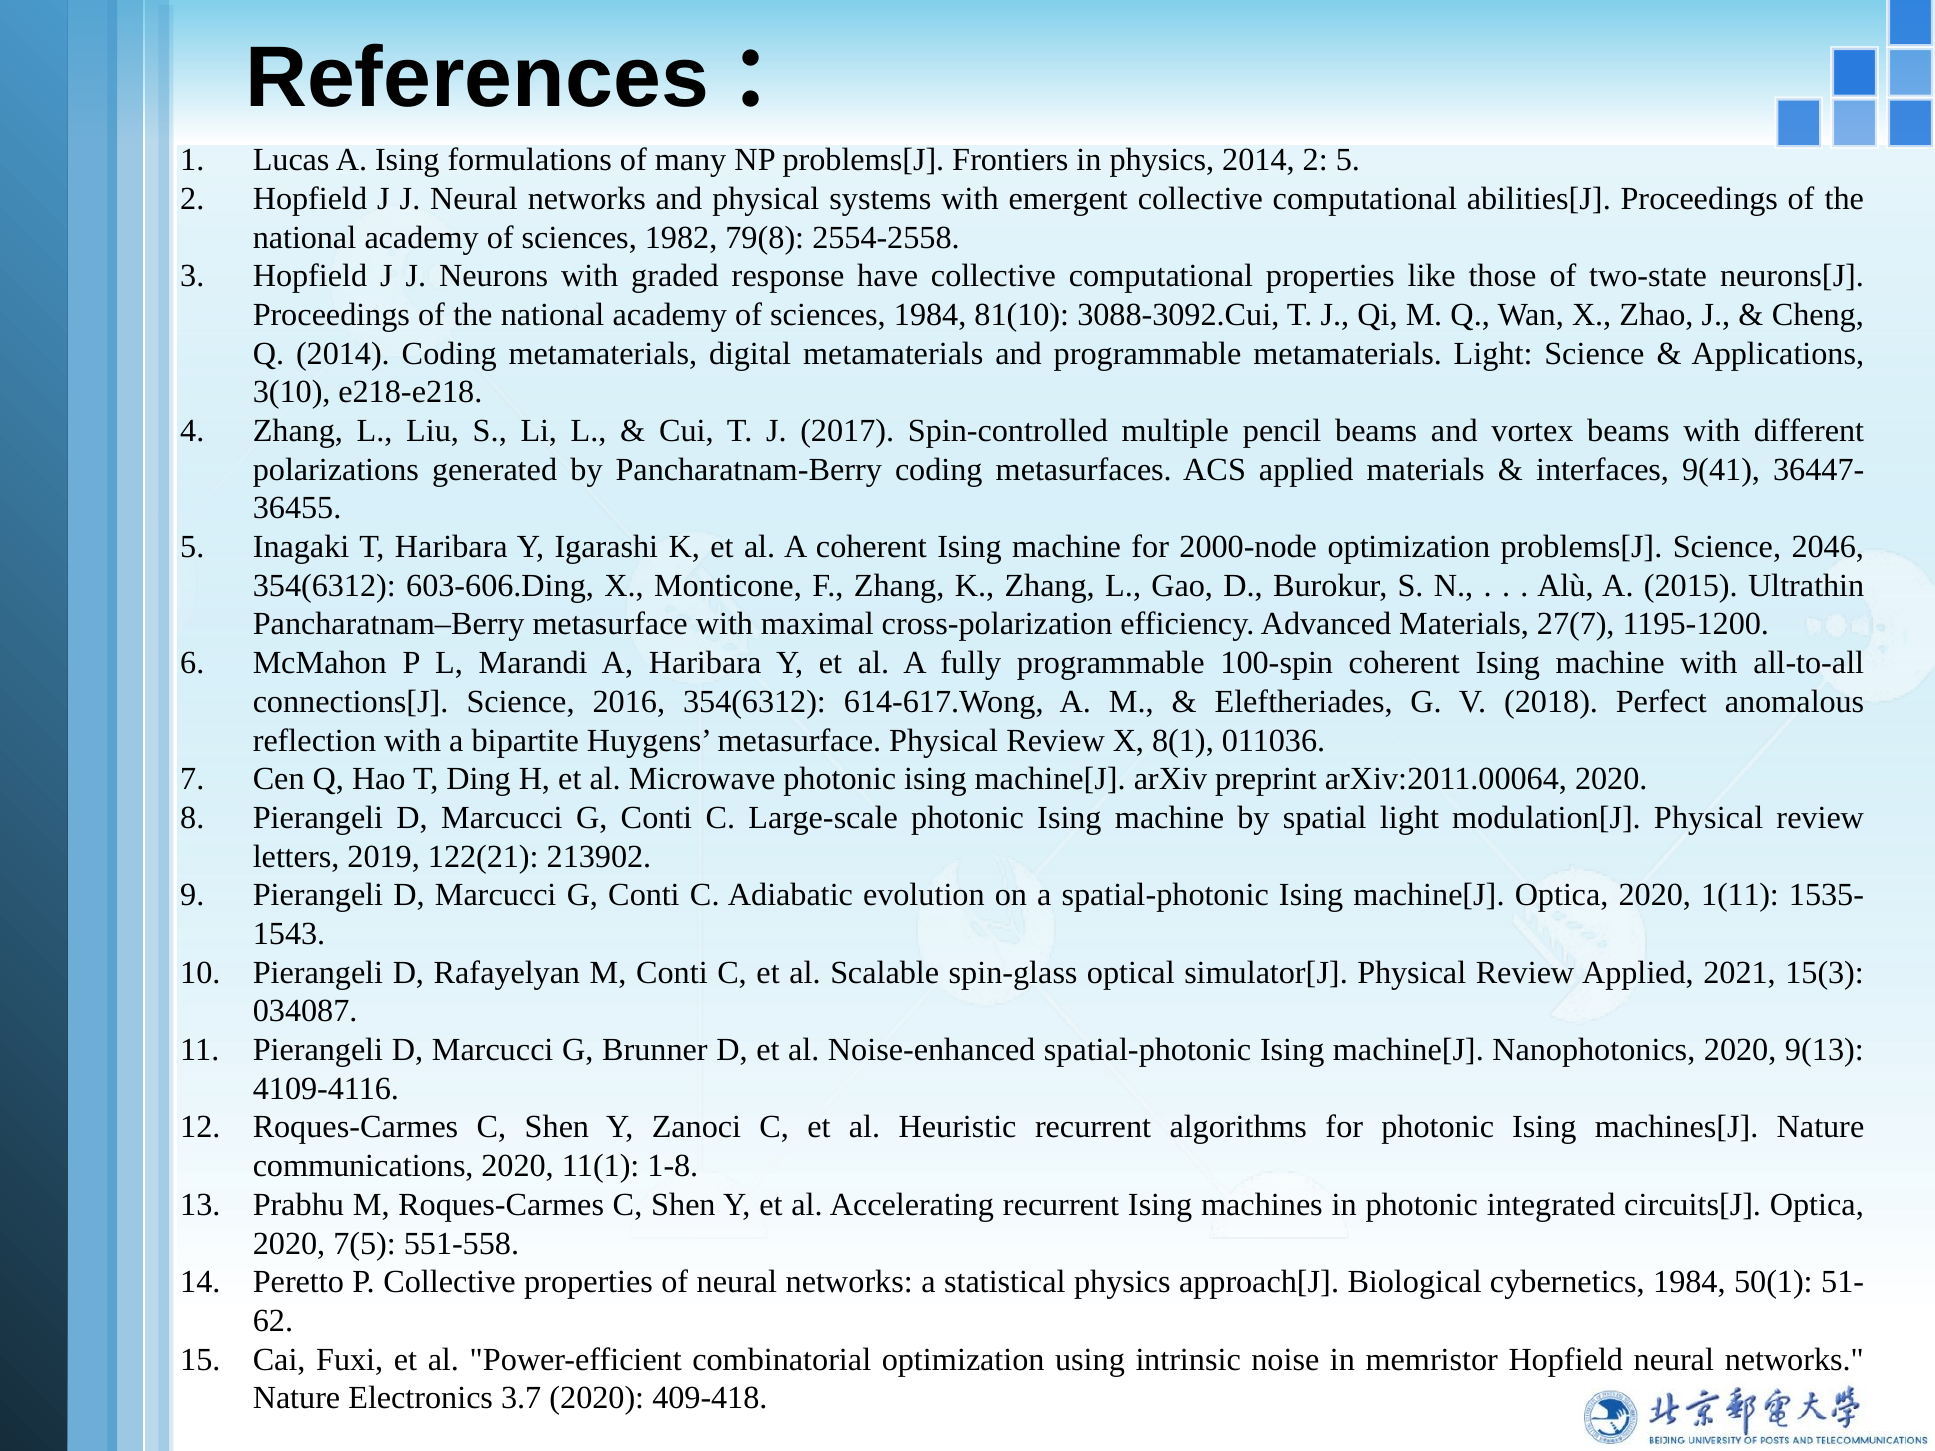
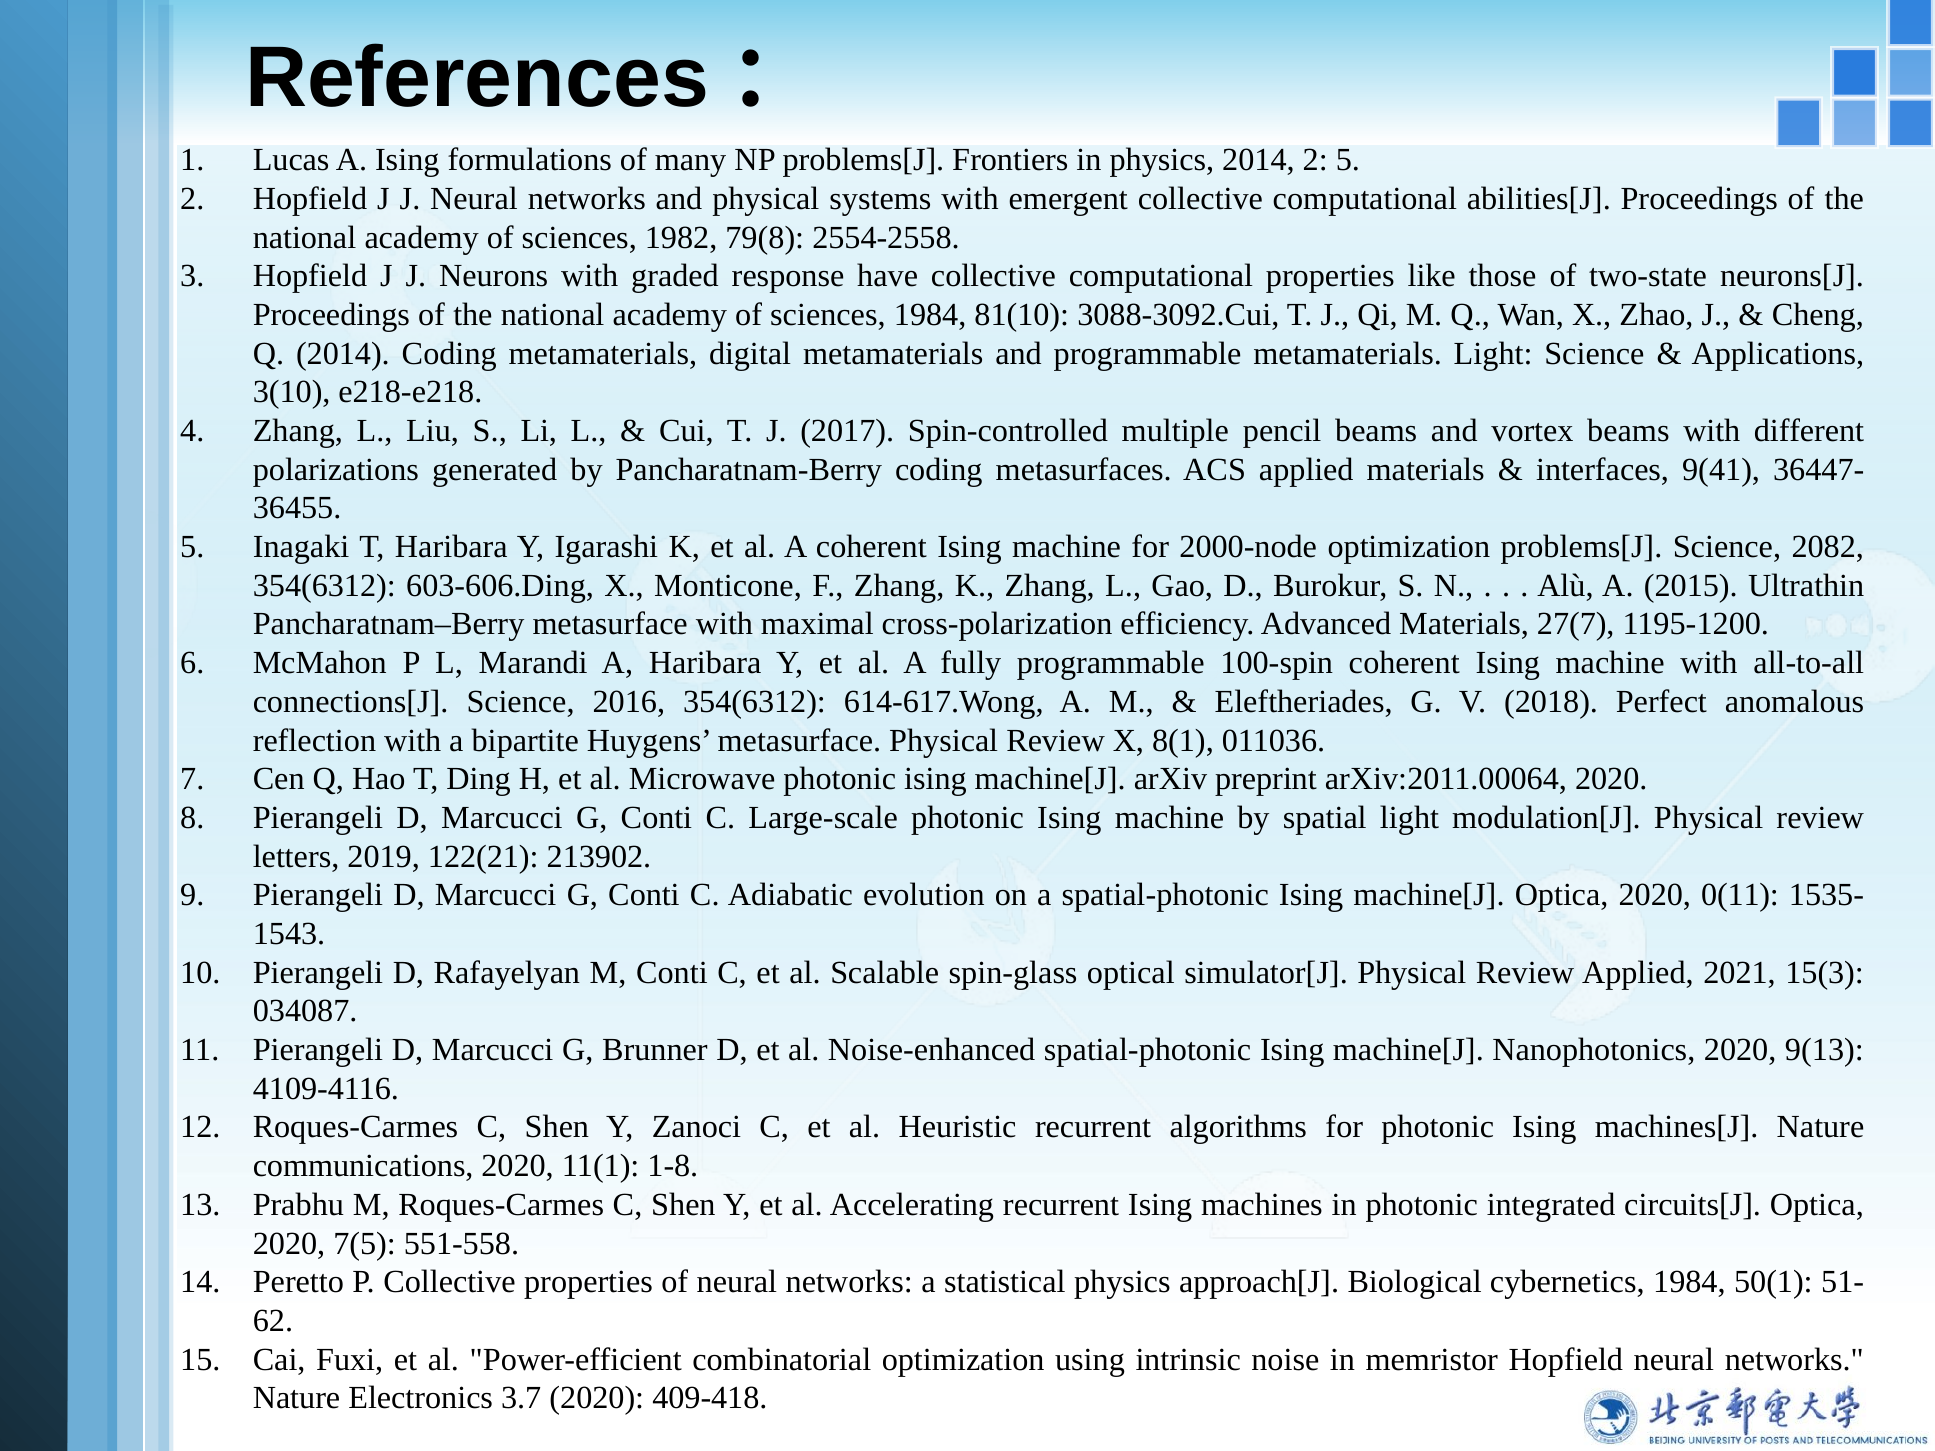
2046: 2046 -> 2082
1(11: 1(11 -> 0(11
